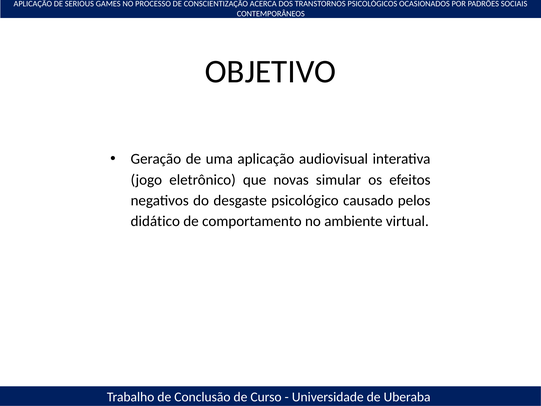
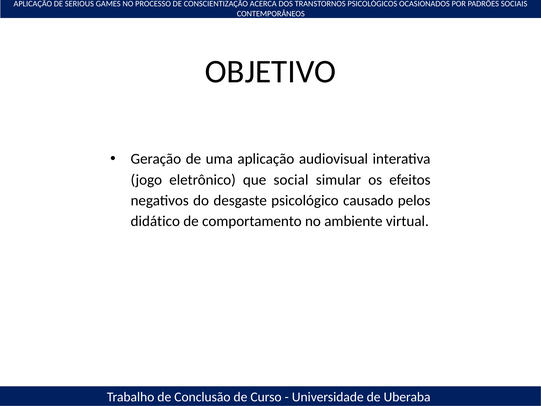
novas: novas -> social
